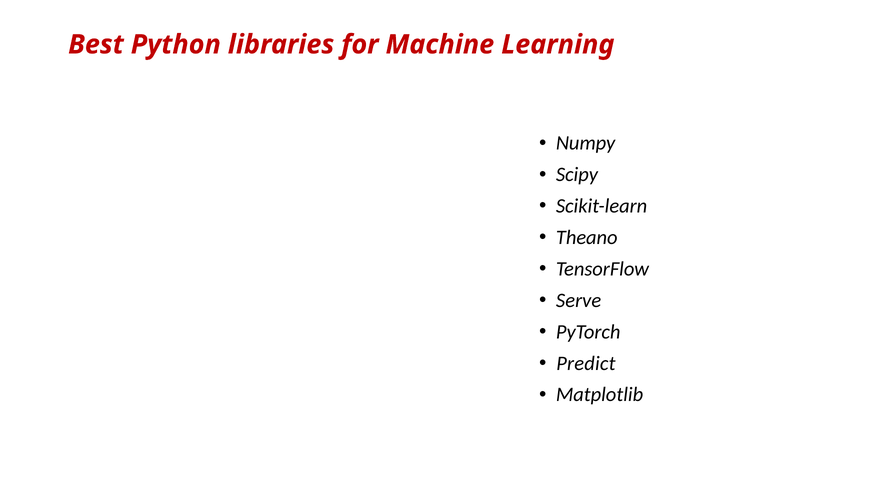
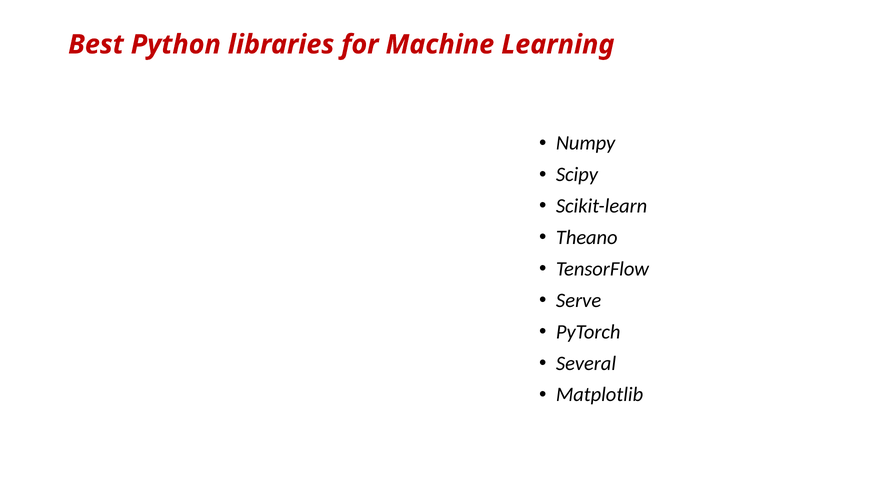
Predict: Predict -> Several
